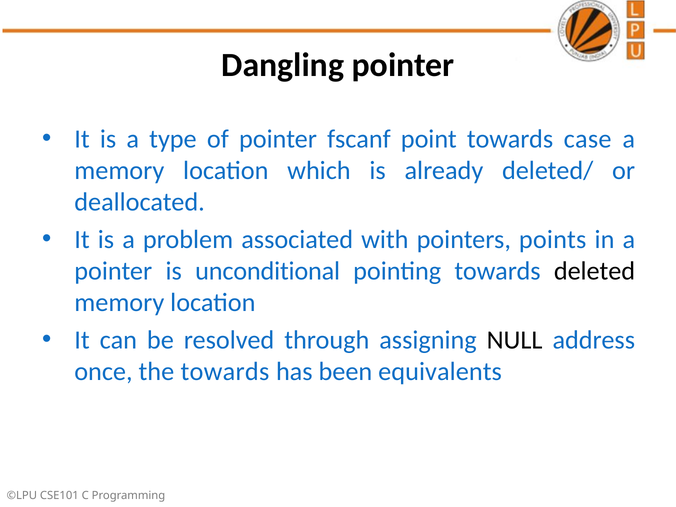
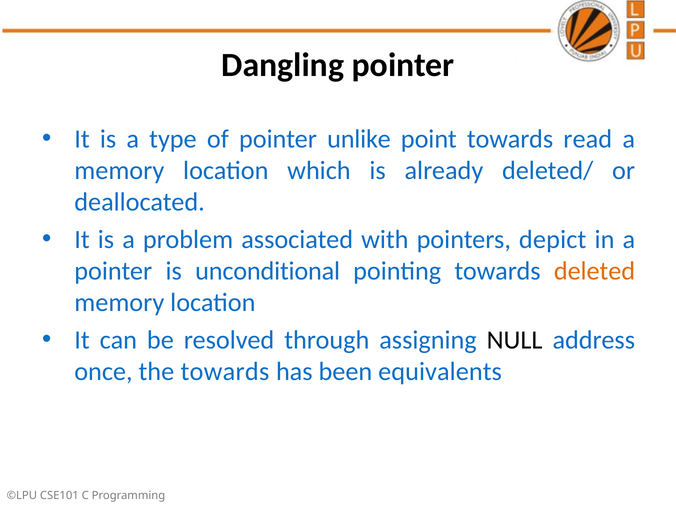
fscanf: fscanf -> unlike
case: case -> read
points: points -> depict
deleted colour: black -> orange
